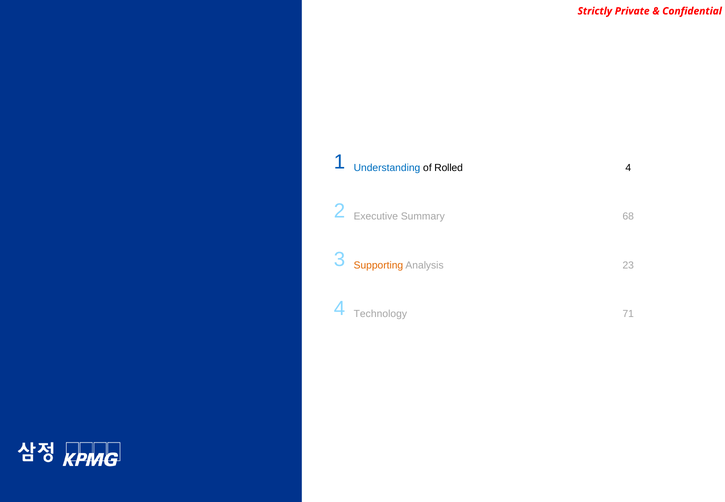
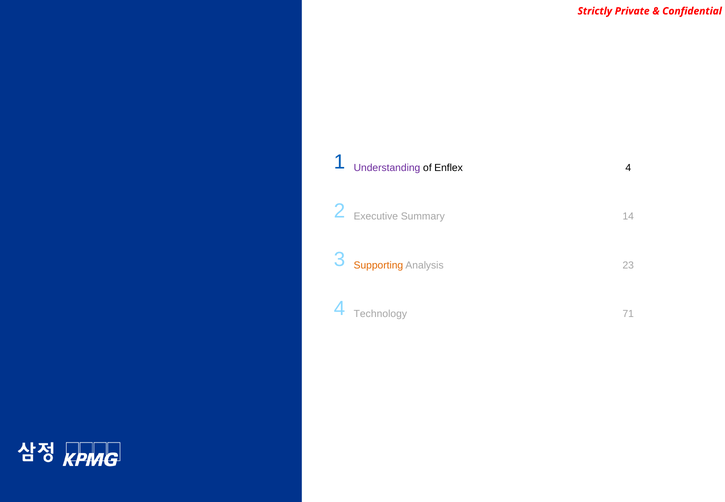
Understanding colour: blue -> purple
Rolled: Rolled -> Enflex
68: 68 -> 14
